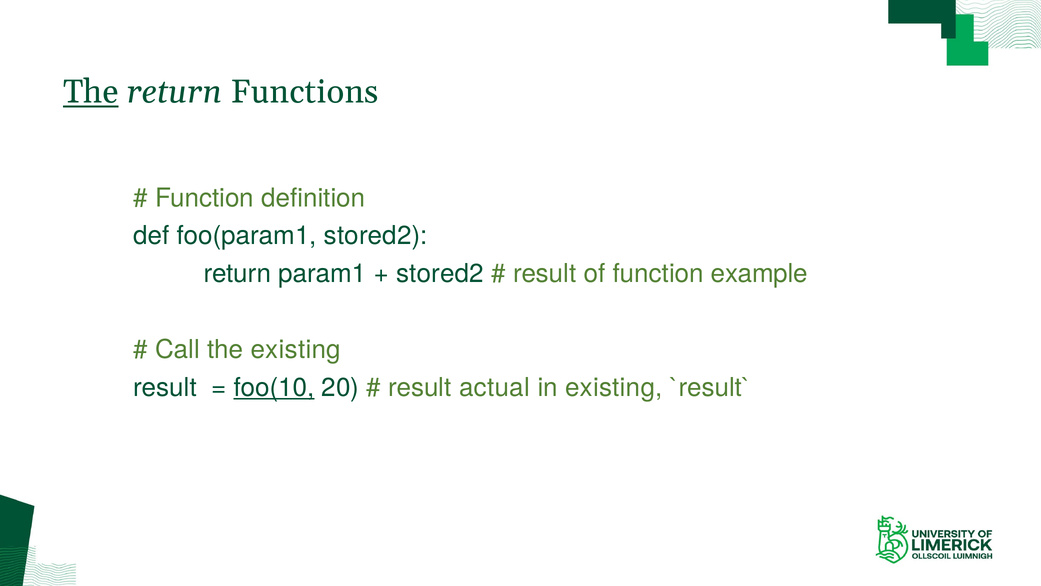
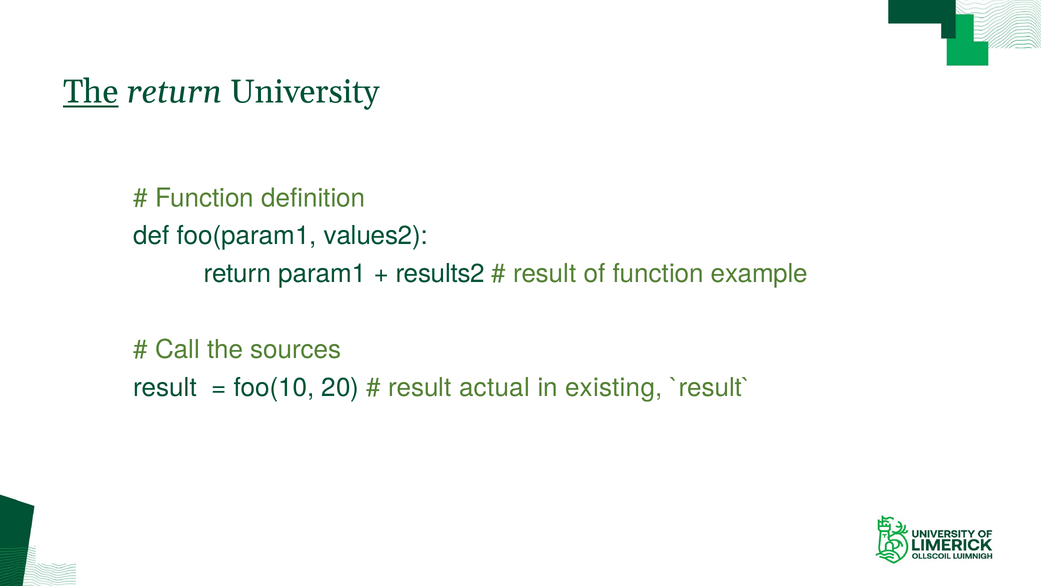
Functions: Functions -> University
foo(param1 stored2: stored2 -> values2
stored2 at (440, 274): stored2 -> results2
the existing: existing -> sources
foo(10 underline: present -> none
